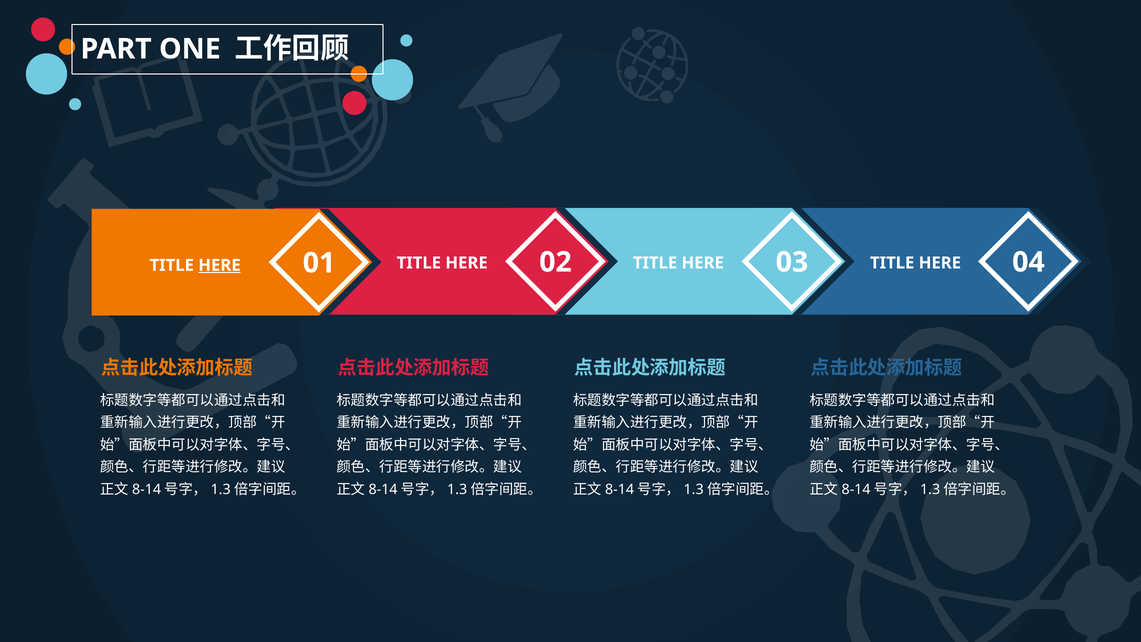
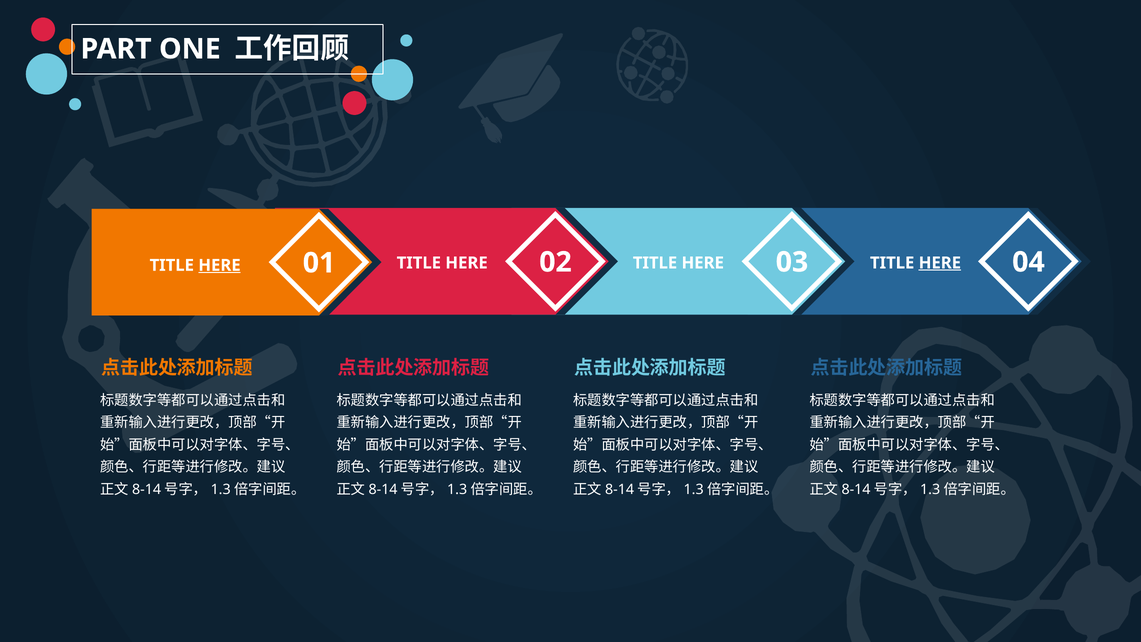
HERE at (940, 263) underline: none -> present
